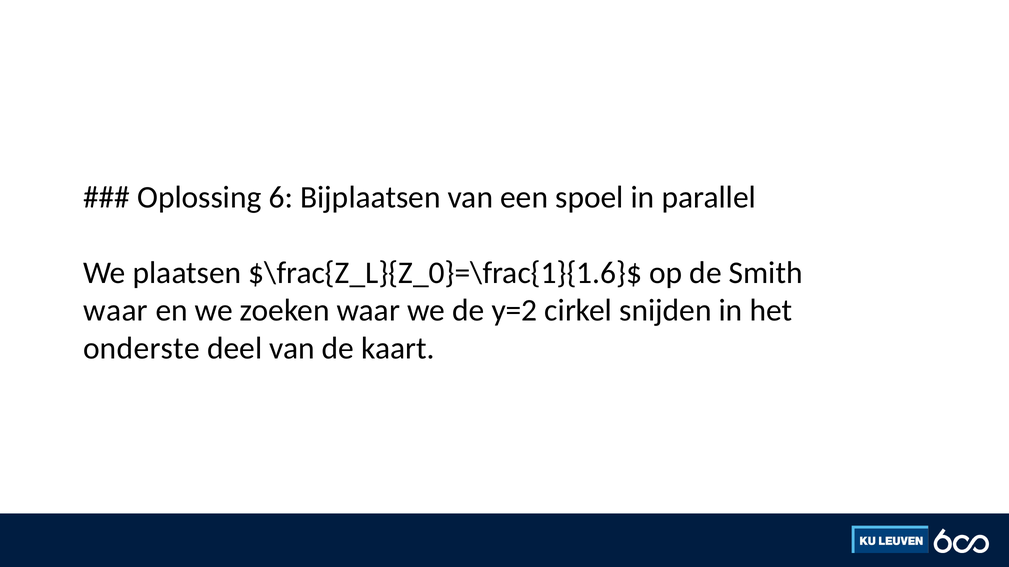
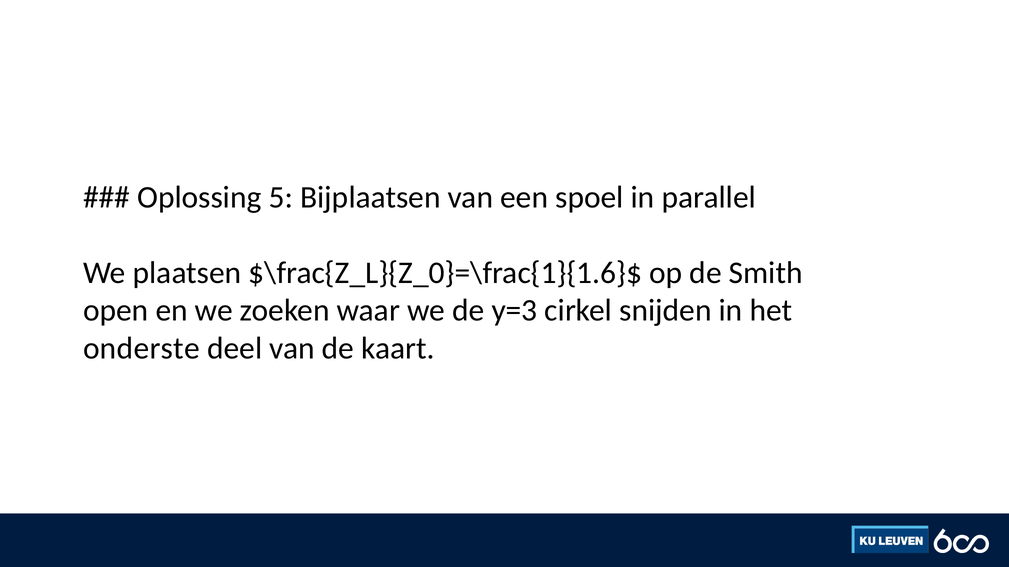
6: 6 -> 5
waar at (116, 311): waar -> open
y=2: y=2 -> y=3
